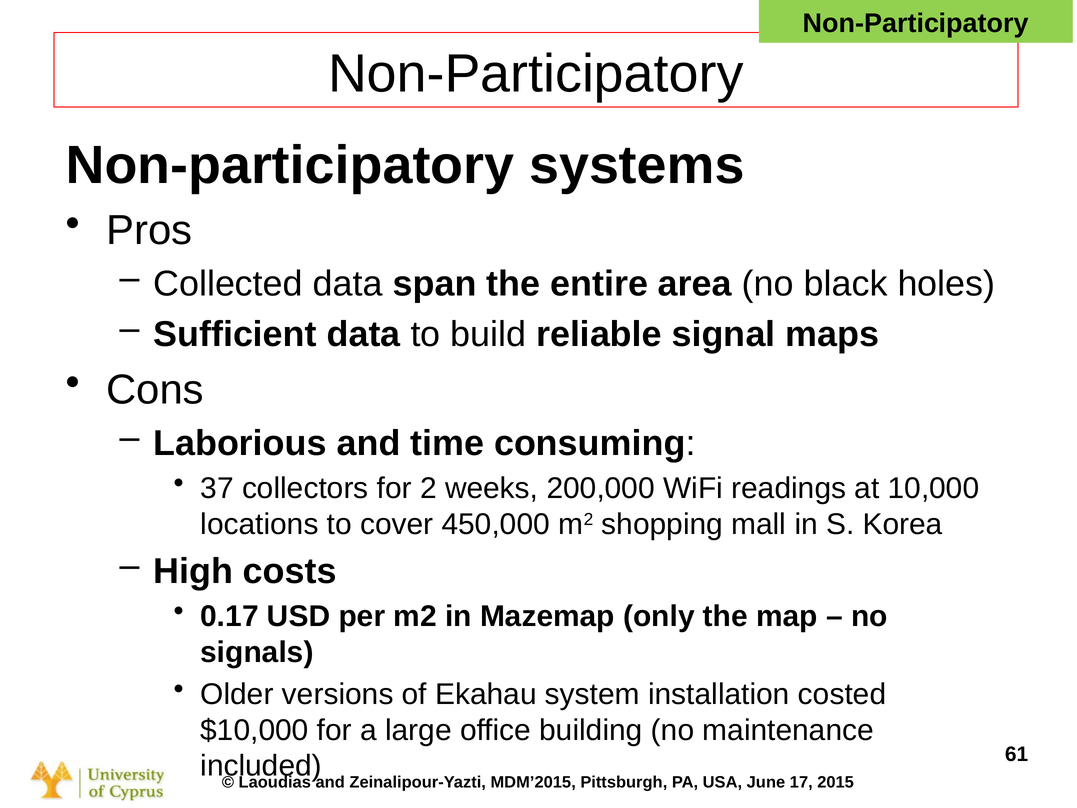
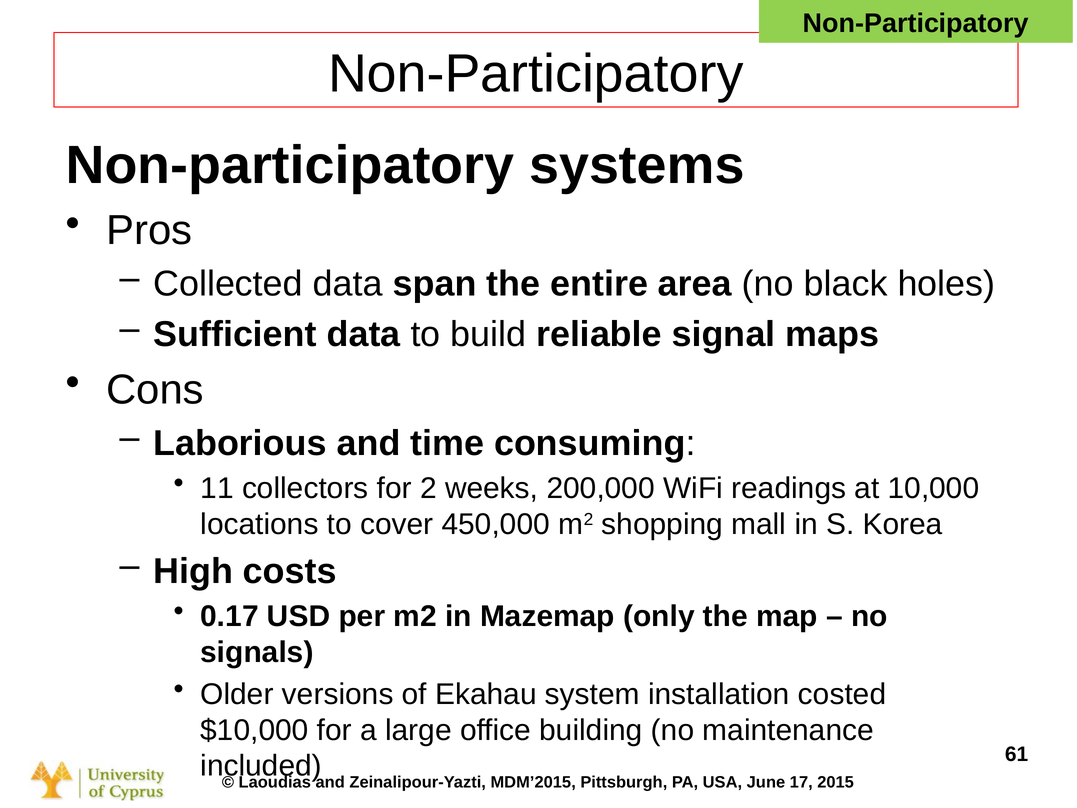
37: 37 -> 11
